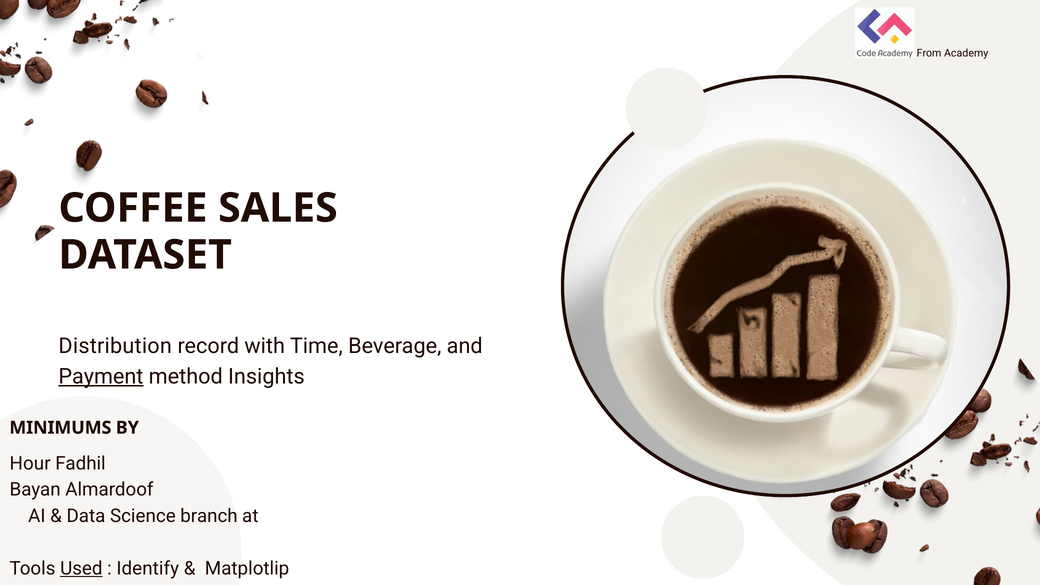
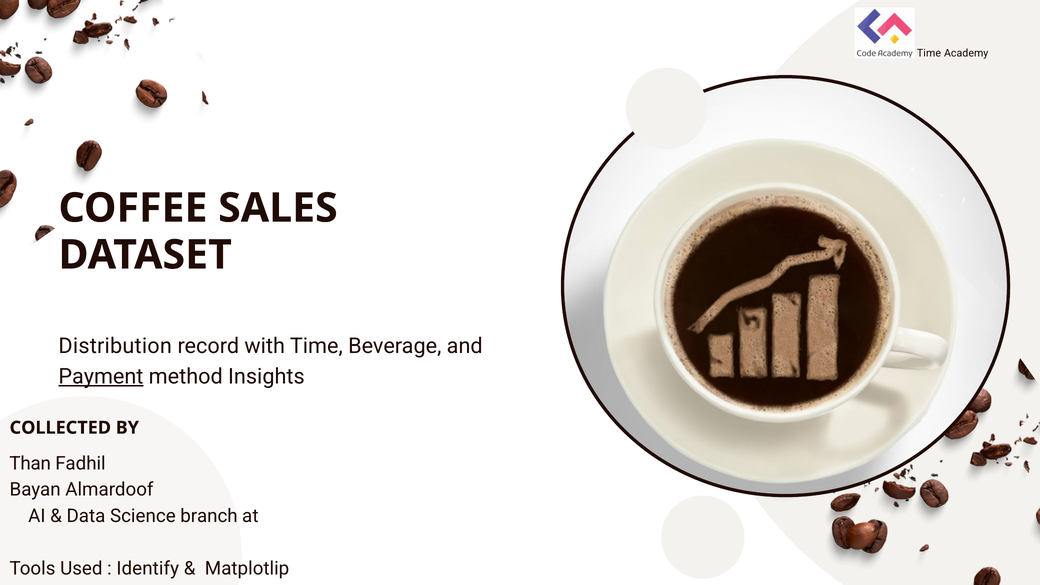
From at (929, 53): From -> Time
MINIMUMS: MINIMUMS -> COLLECTED
Hour: Hour -> Than
Used underline: present -> none
